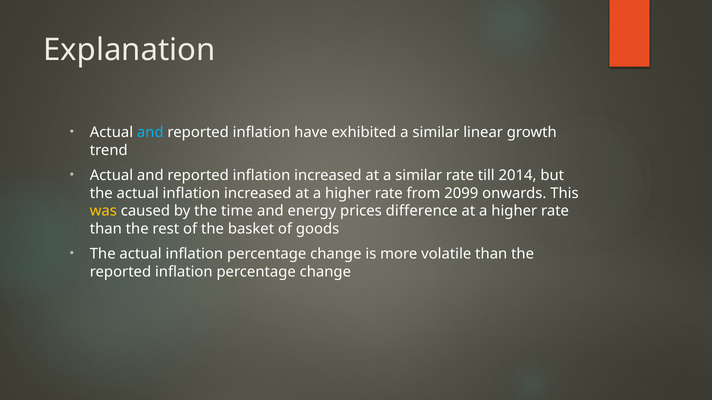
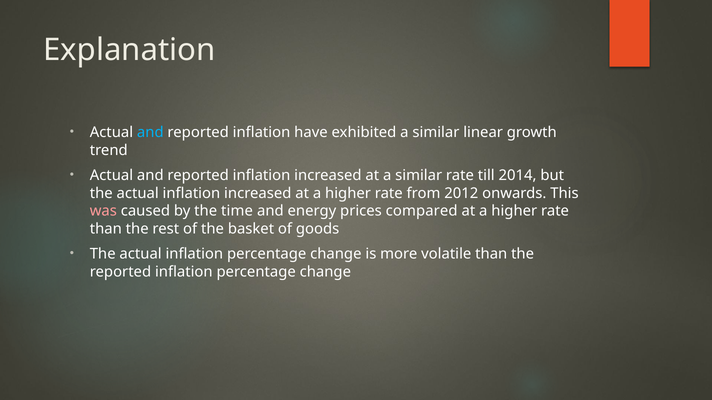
2099: 2099 -> 2012
was colour: yellow -> pink
difference: difference -> compared
